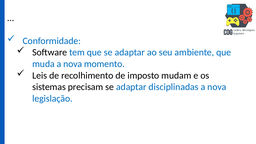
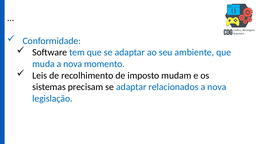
disciplinadas: disciplinadas -> relacionados
